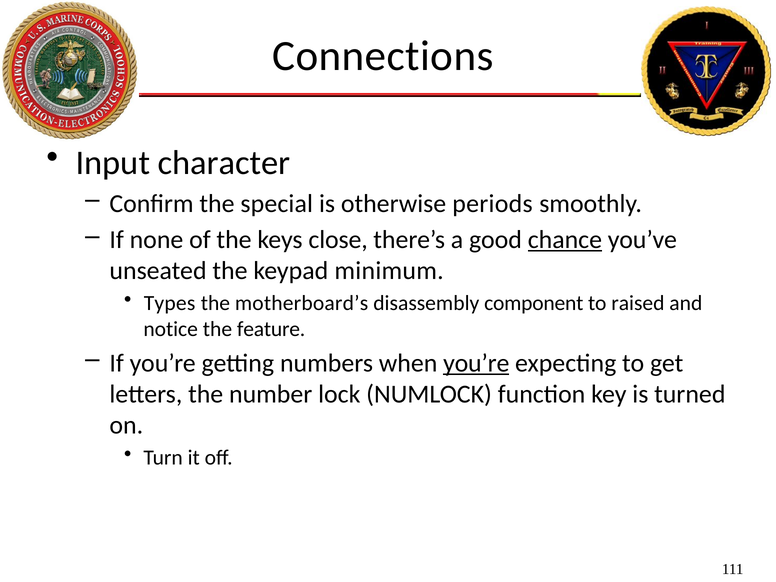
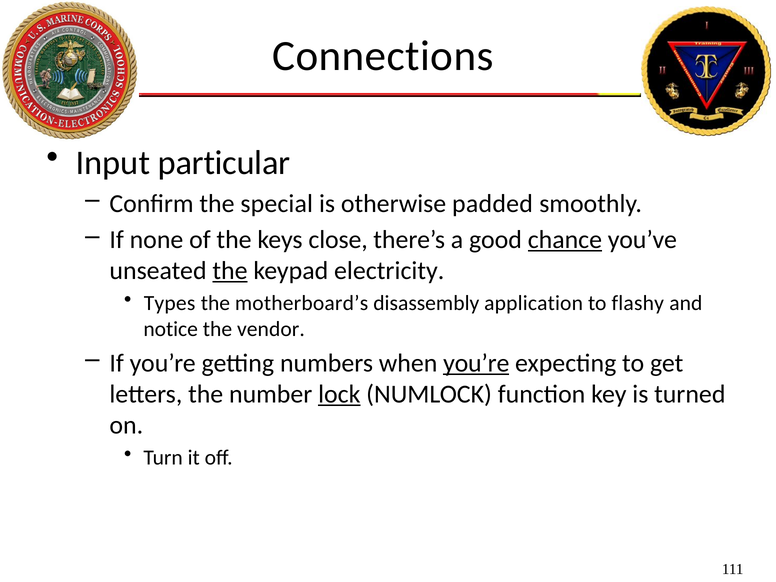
character: character -> particular
periods: periods -> padded
the at (230, 271) underline: none -> present
minimum: minimum -> electricity
component: component -> application
raised: raised -> flashy
feature: feature -> vendor
lock underline: none -> present
